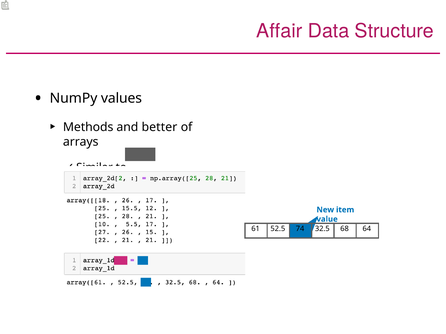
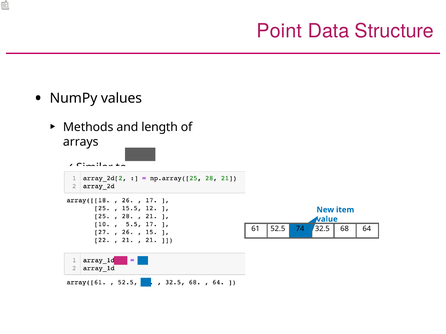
Affair: Affair -> Point
better: better -> length
